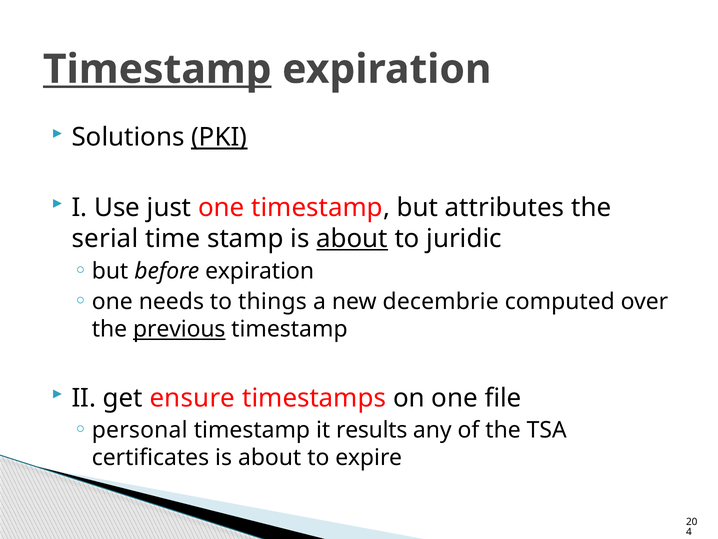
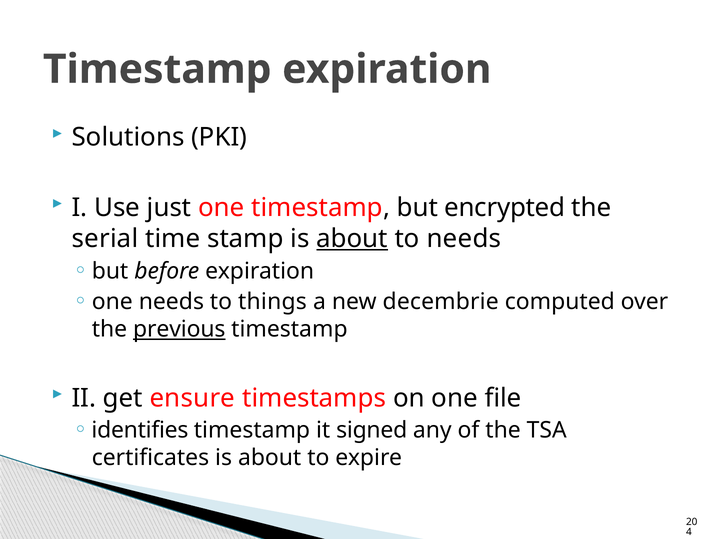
Timestamp at (157, 69) underline: present -> none
PKI underline: present -> none
attributes: attributes -> encrypted
to juridic: juridic -> needs
personal: personal -> identifies
results: results -> signed
